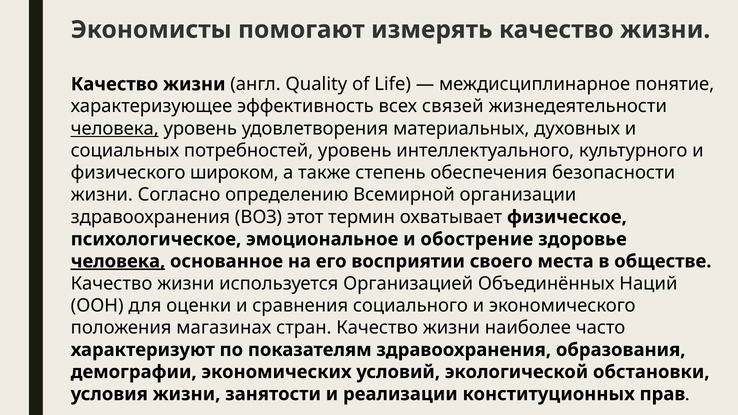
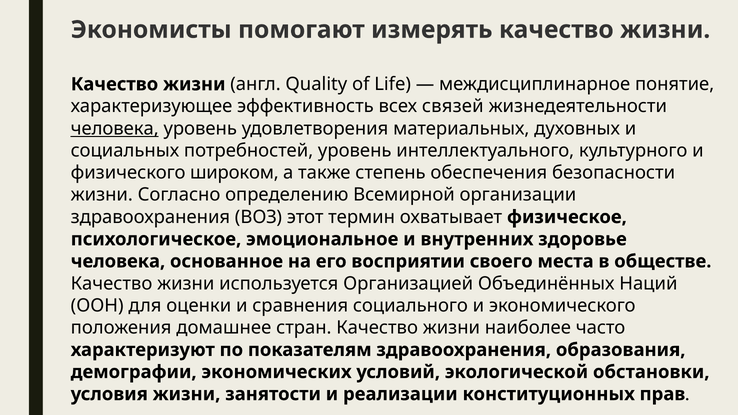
обострение: обострение -> внутренних
человека at (118, 261) underline: present -> none
магазинах: магазинах -> домашнее
